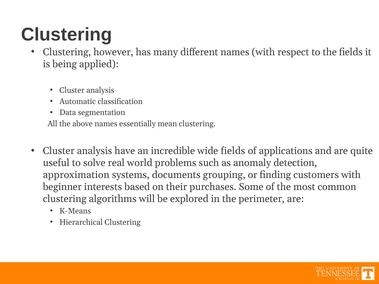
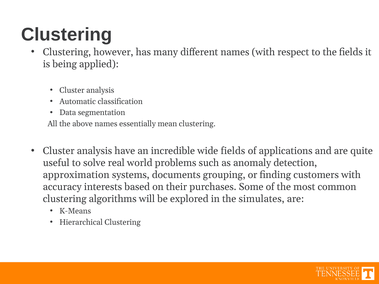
beginner: beginner -> accuracy
perimeter: perimeter -> simulates
